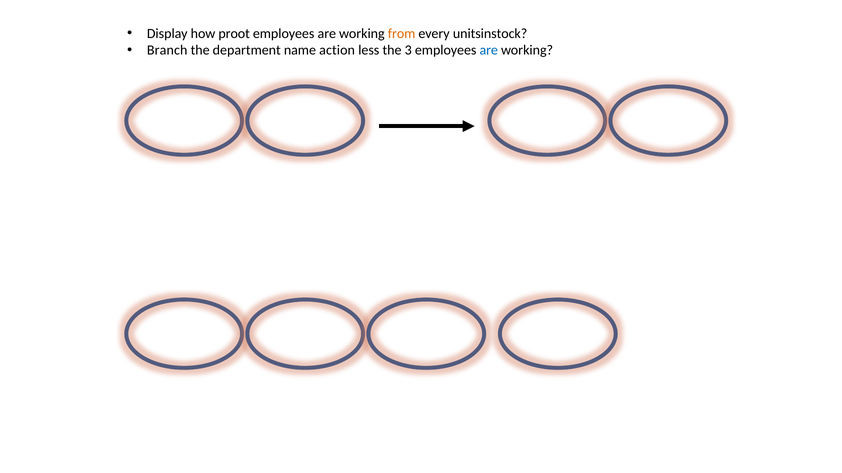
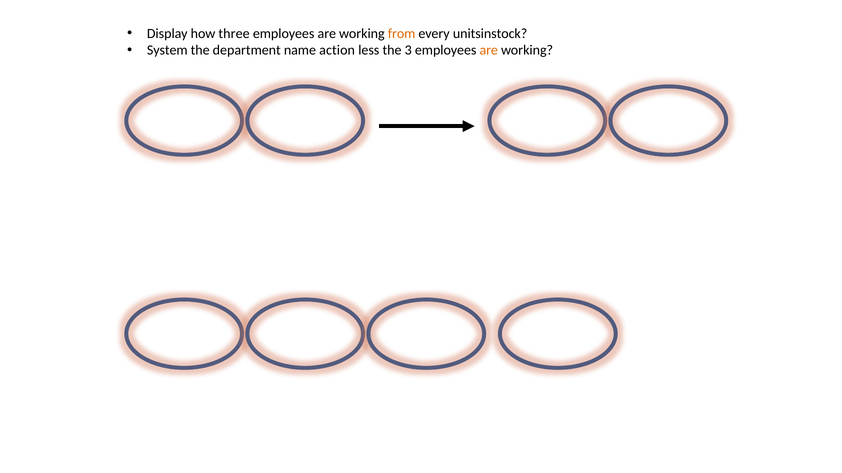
proot: proot -> three
Branch: Branch -> System
are at (489, 50) colour: blue -> orange
